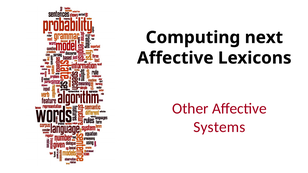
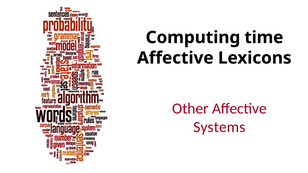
next: next -> time
